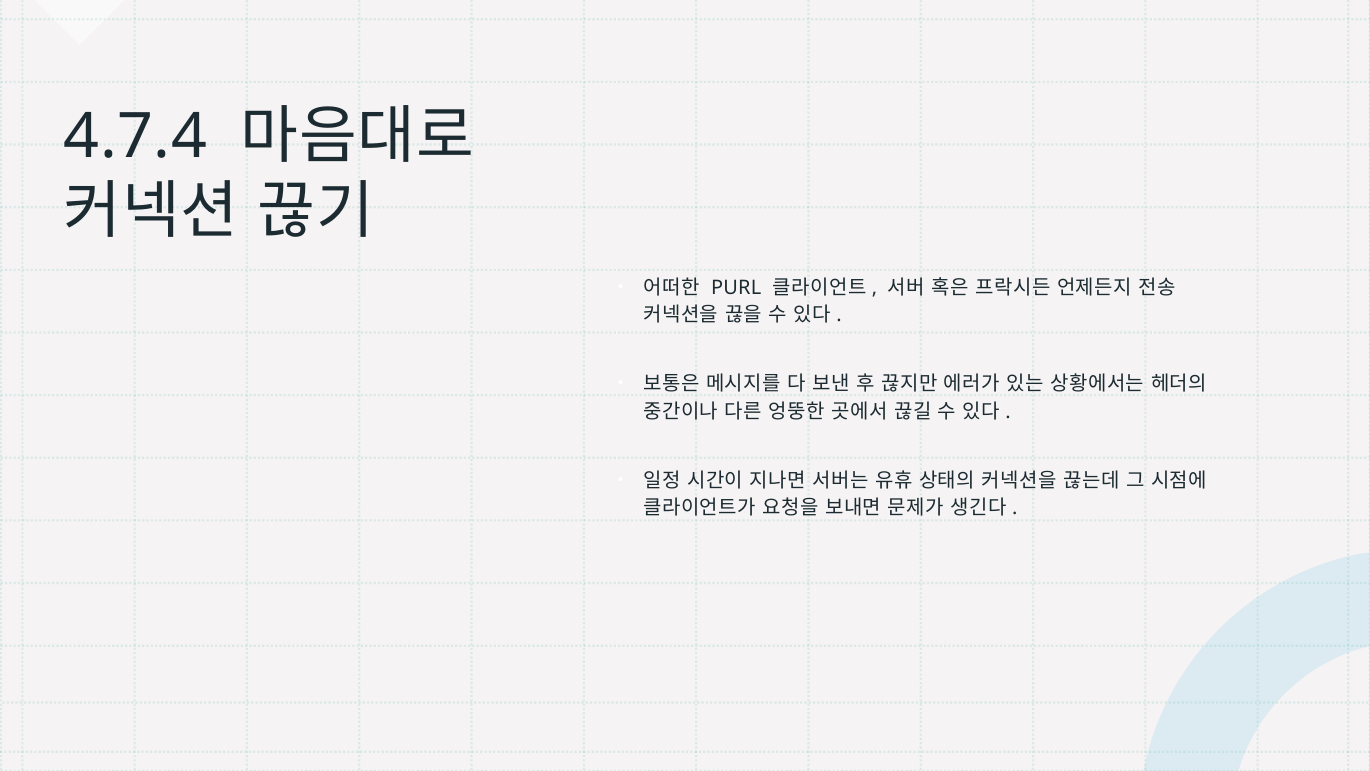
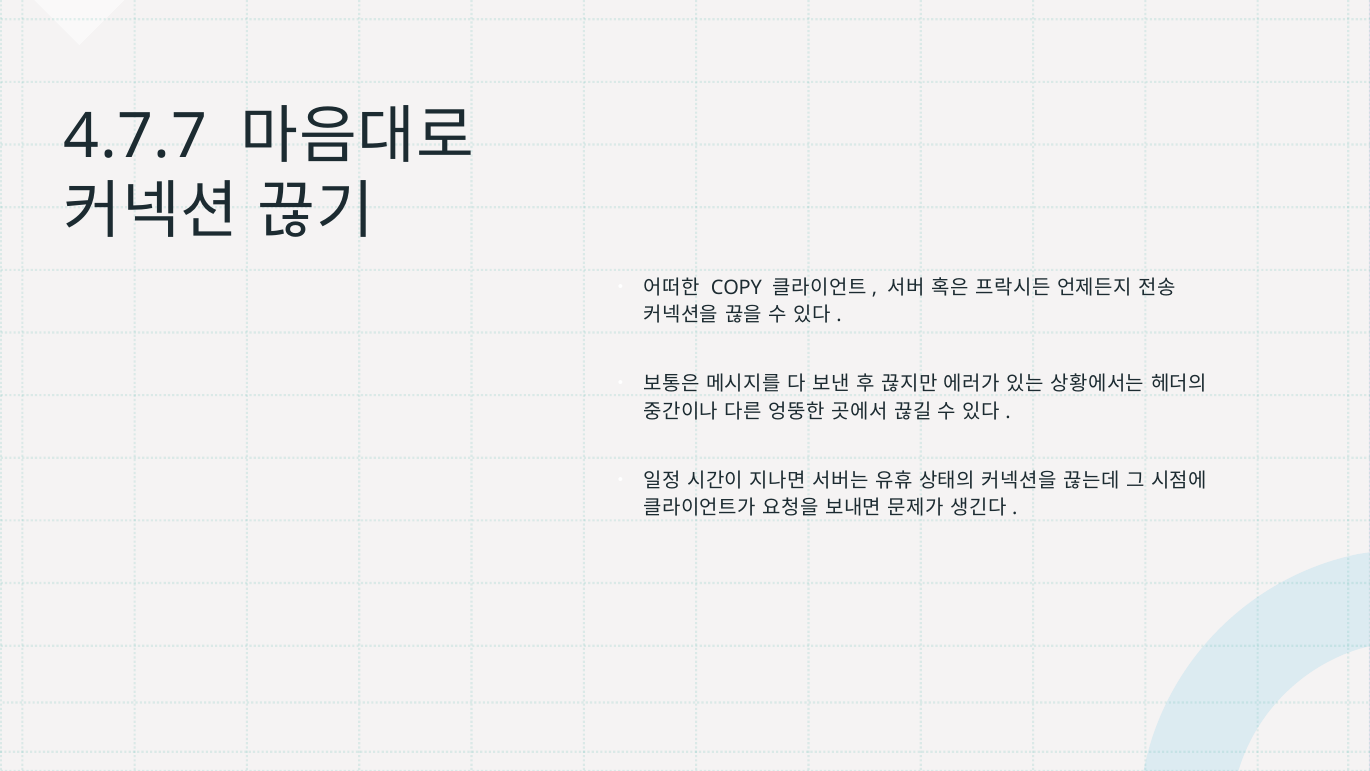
4.7.4: 4.7.4 -> 4.7.7
PURL: PURL -> COPY
